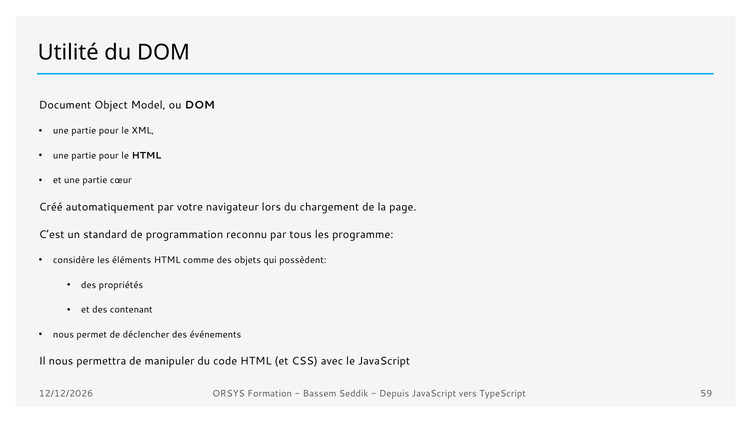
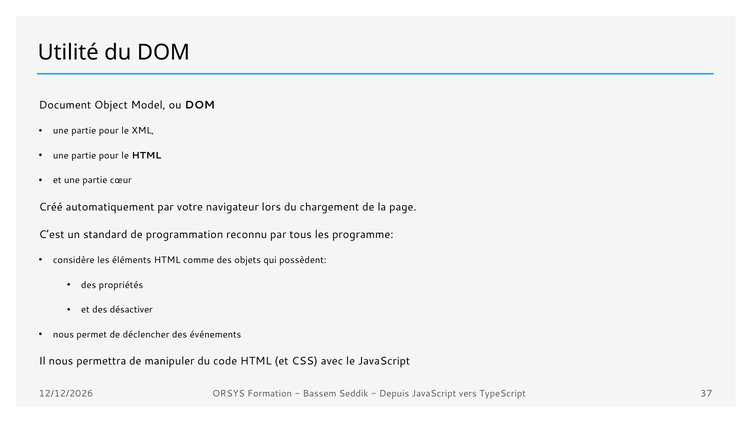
contenant: contenant -> désactiver
59: 59 -> 37
